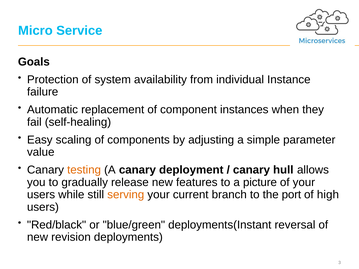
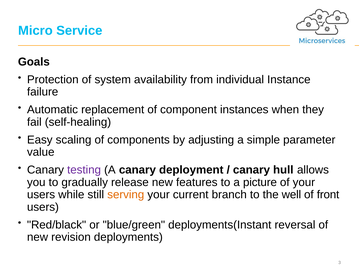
testing colour: orange -> purple
port: port -> well
high: high -> front
